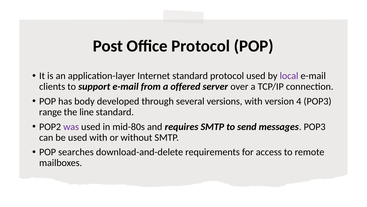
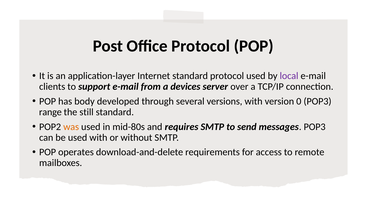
offered: offered -> devices
4: 4 -> 0
line: line -> still
was colour: purple -> orange
searches: searches -> operates
